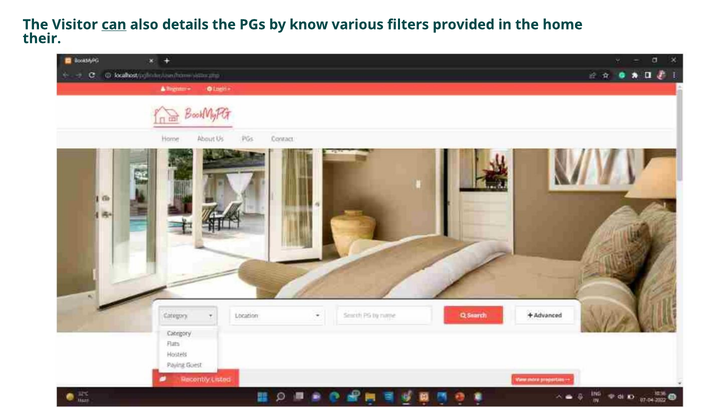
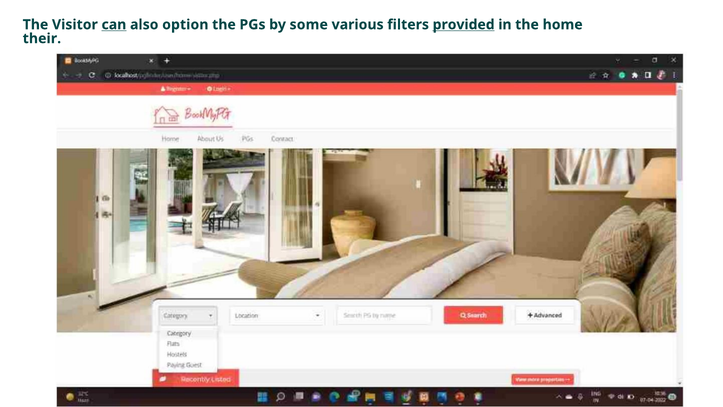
details: details -> option
know: know -> some
provided underline: none -> present
